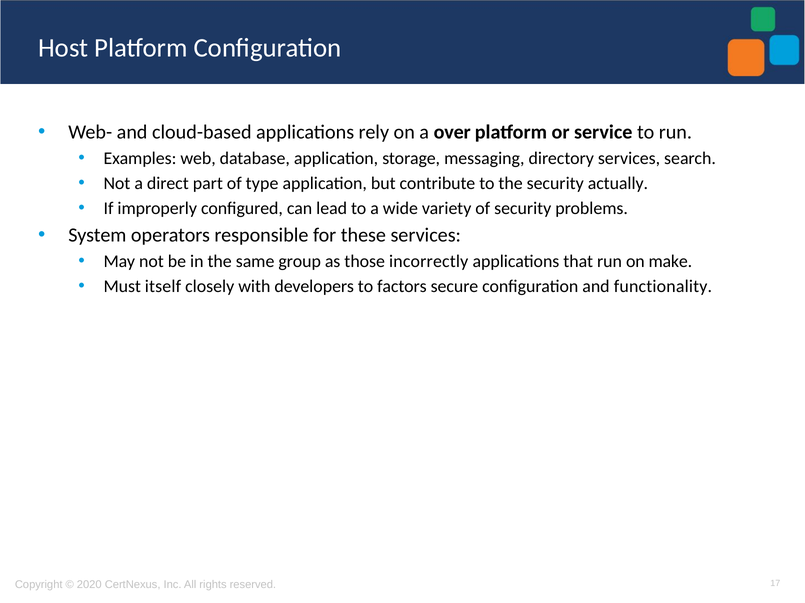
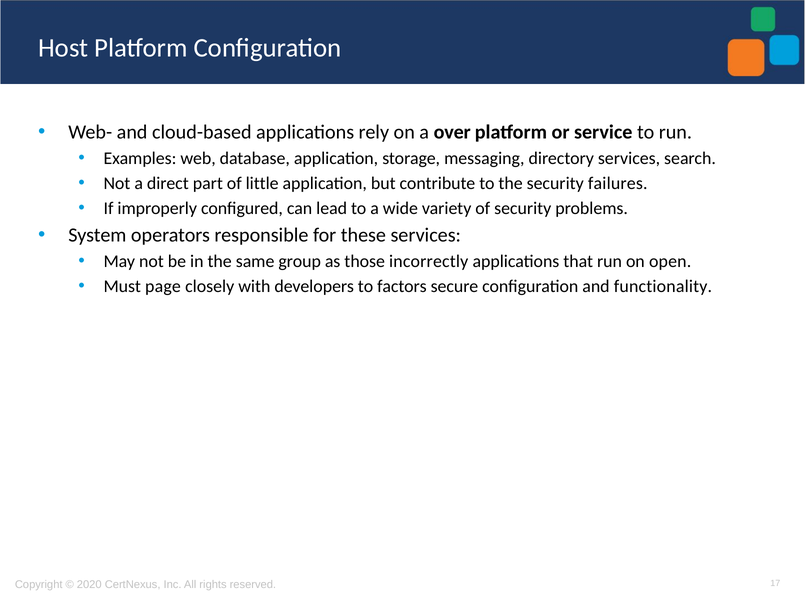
type: type -> little
actually: actually -> failures
make: make -> open
itself: itself -> page
